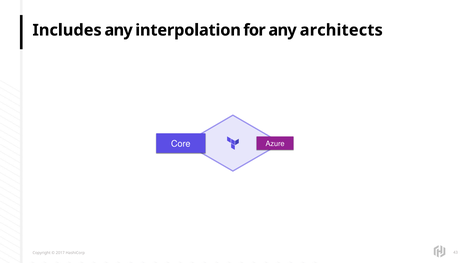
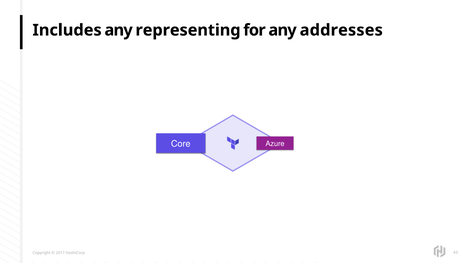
interpolation: interpolation -> representing
architects: architects -> addresses
